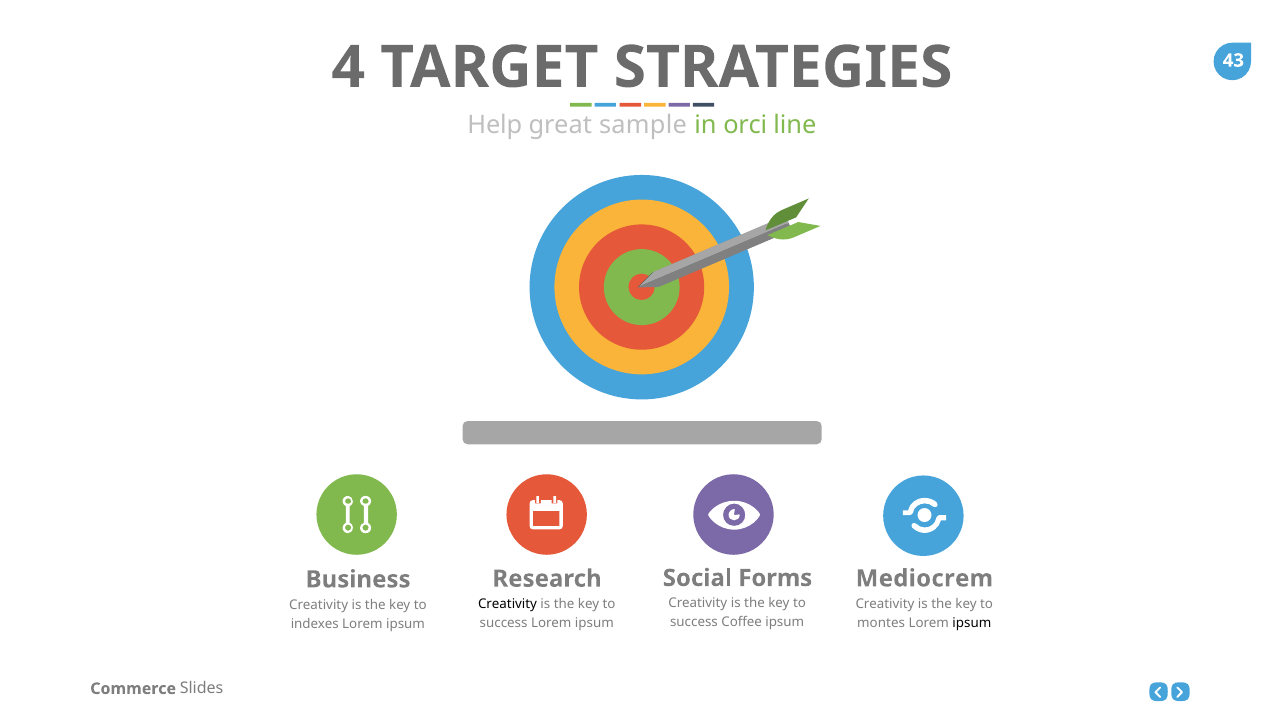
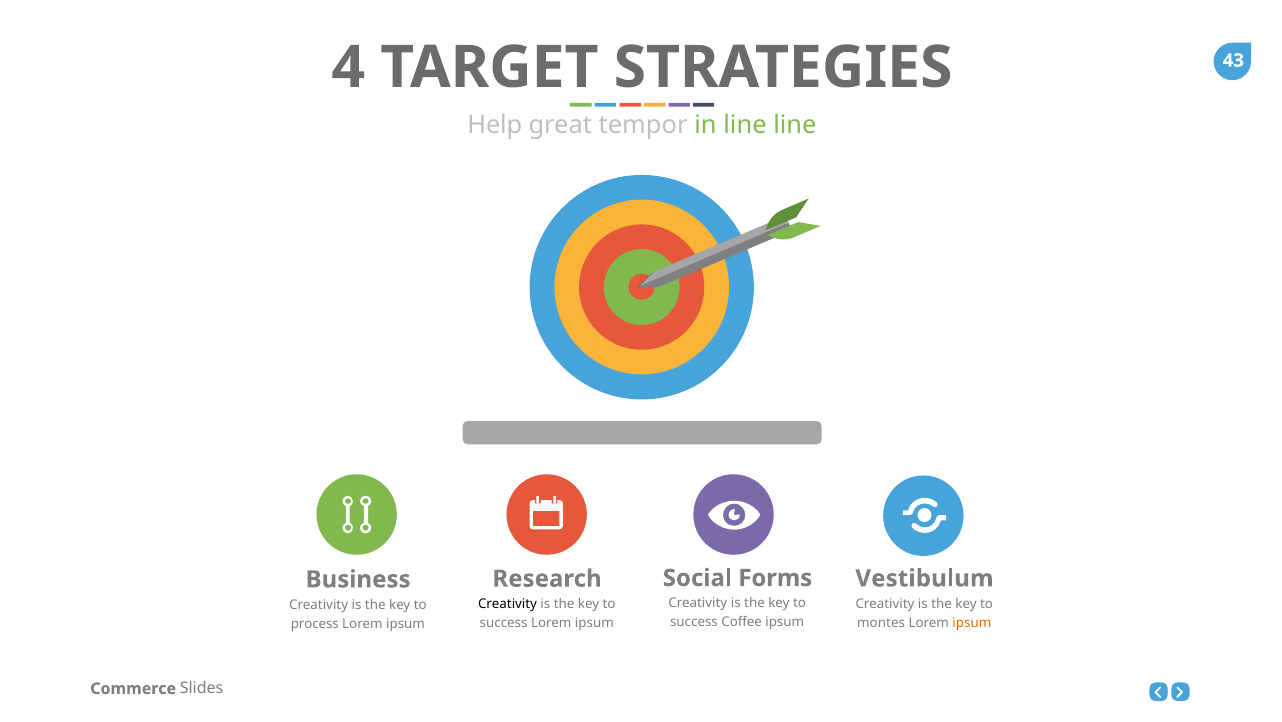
sample: sample -> tempor
in orci: orci -> line
Mediocrem: Mediocrem -> Vestibulum
ipsum at (972, 622) colour: black -> orange
indexes: indexes -> process
